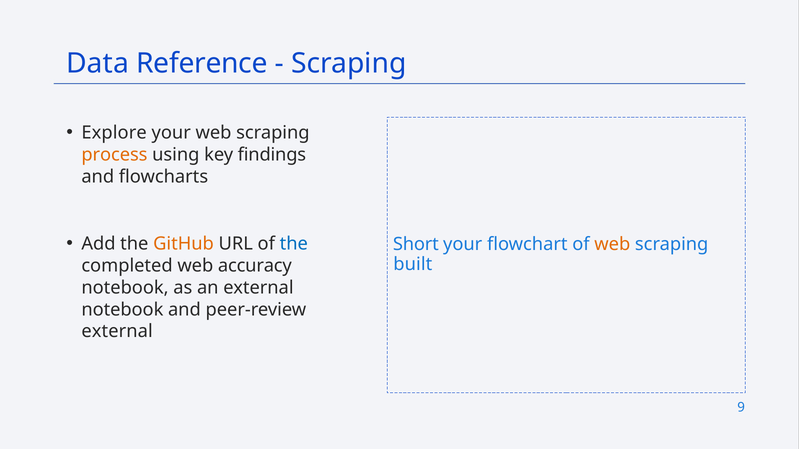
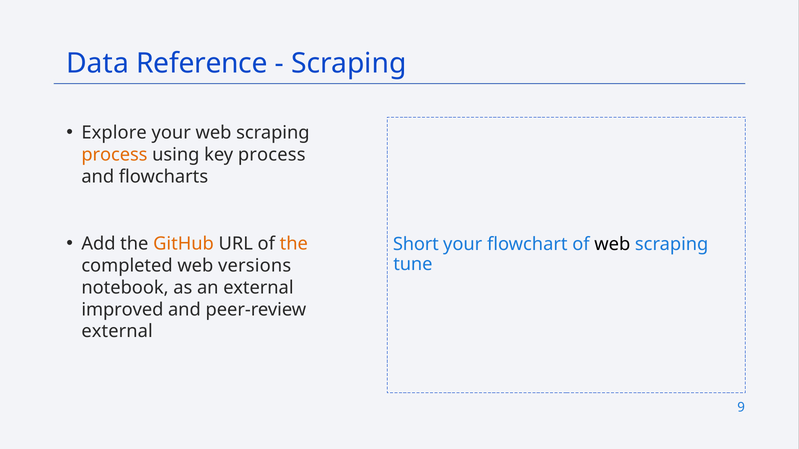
key findings: findings -> process
the at (294, 244) colour: blue -> orange
web at (612, 245) colour: orange -> black
built: built -> tune
accuracy: accuracy -> versions
notebook at (122, 310): notebook -> improved
